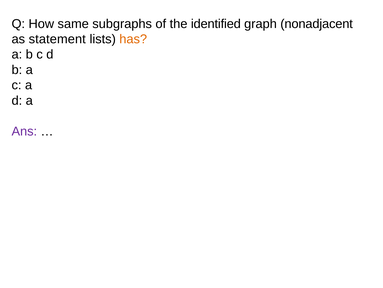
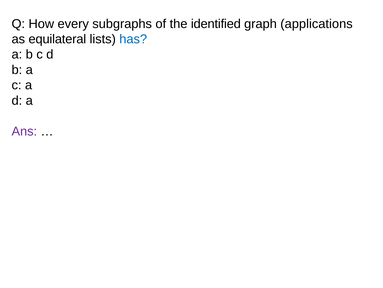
same: same -> every
nonadjacent: nonadjacent -> applications
statement: statement -> equilateral
has colour: orange -> blue
